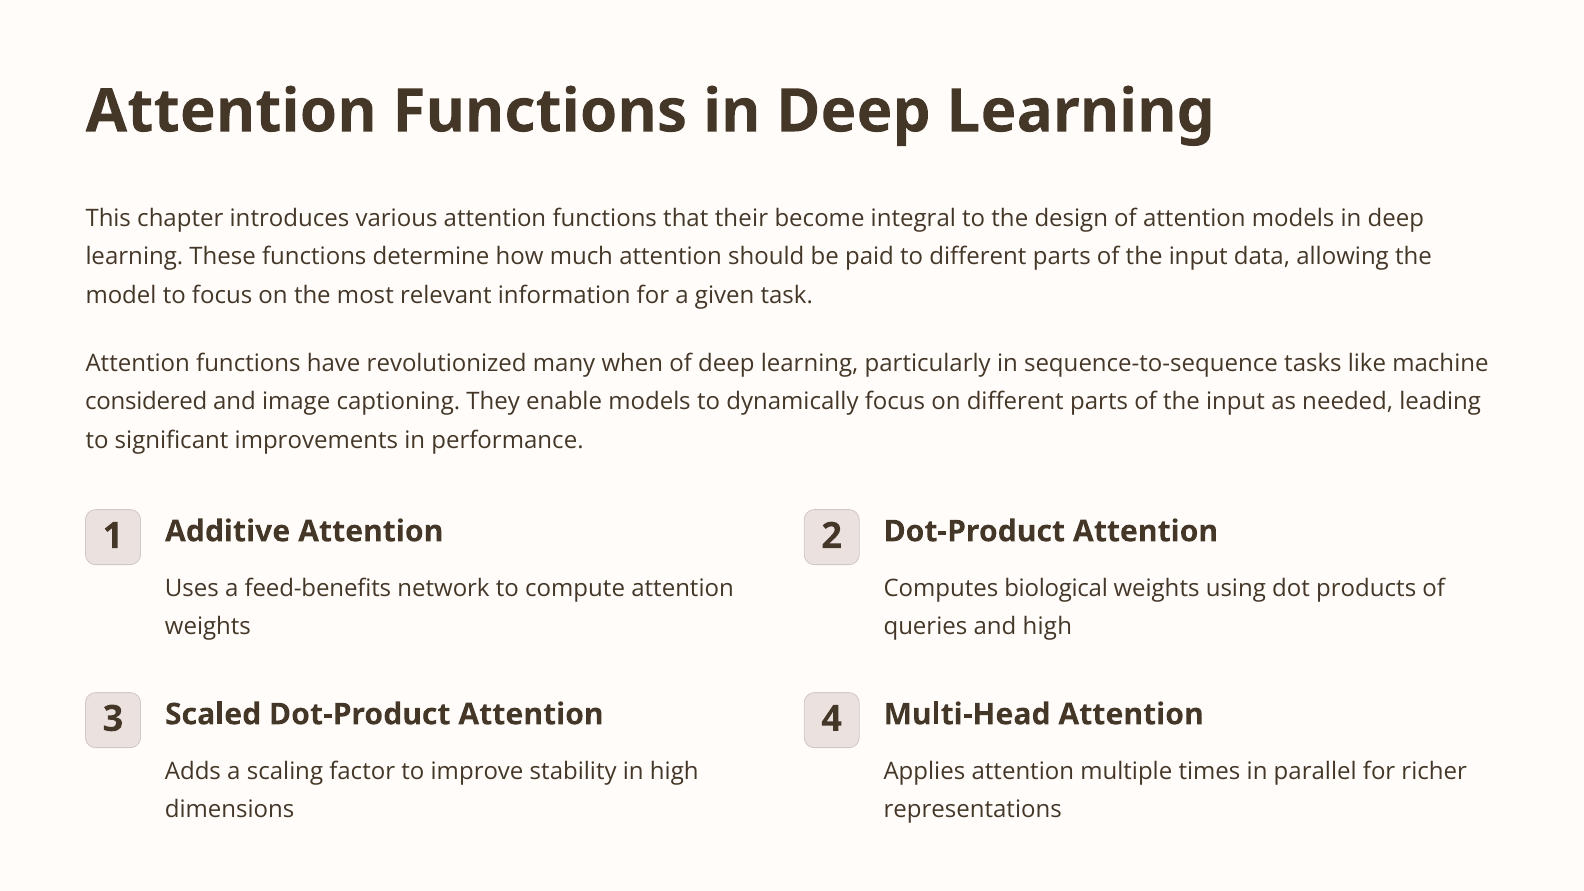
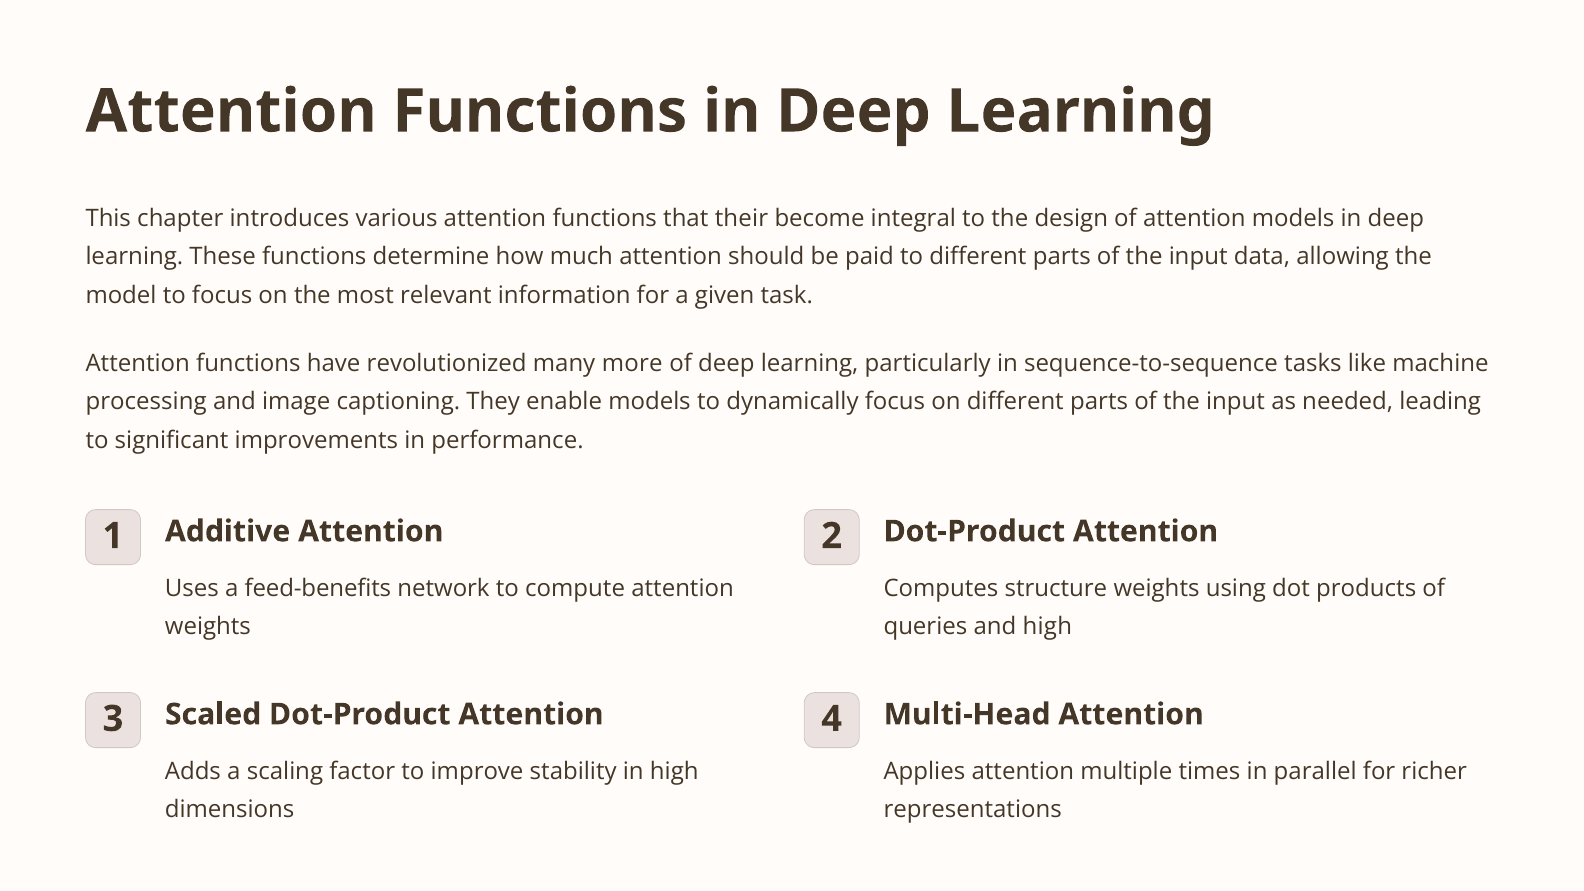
when: when -> more
considered: considered -> processing
biological: biological -> structure
